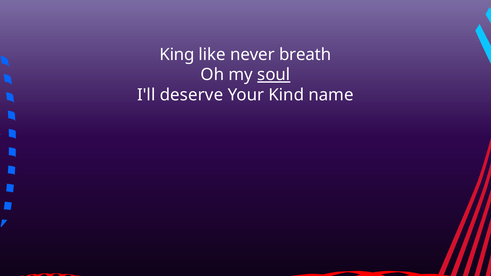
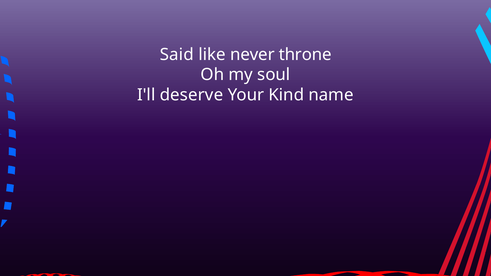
King: King -> Said
breath: breath -> throne
soul underline: present -> none
